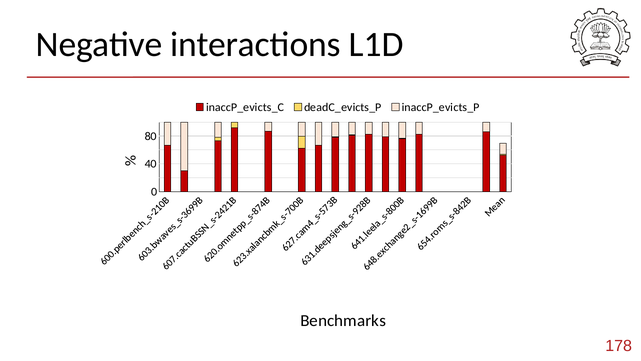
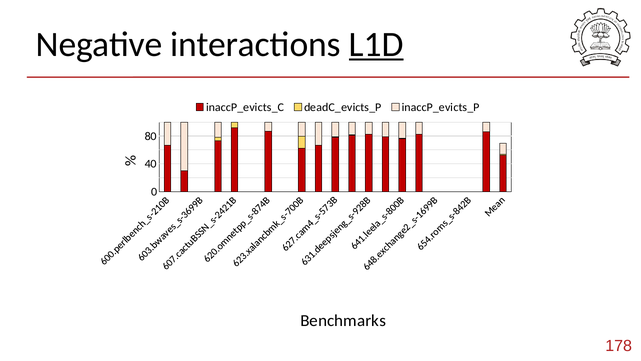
L1D underline: none -> present
